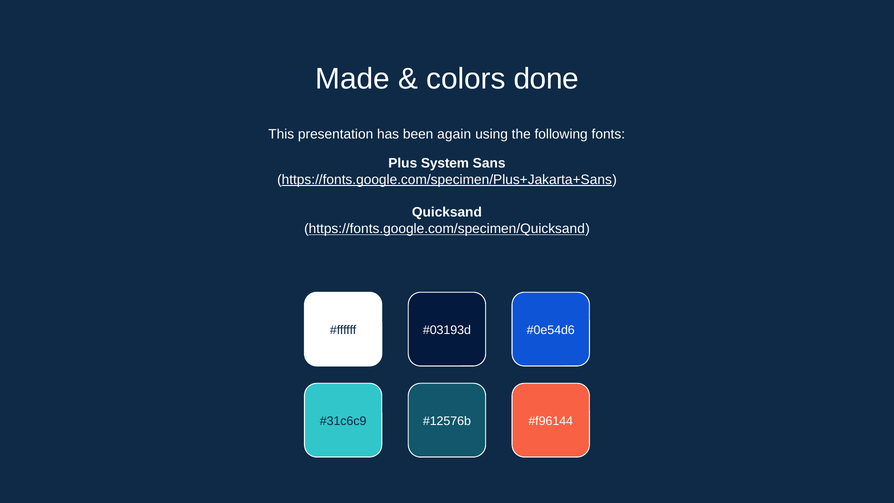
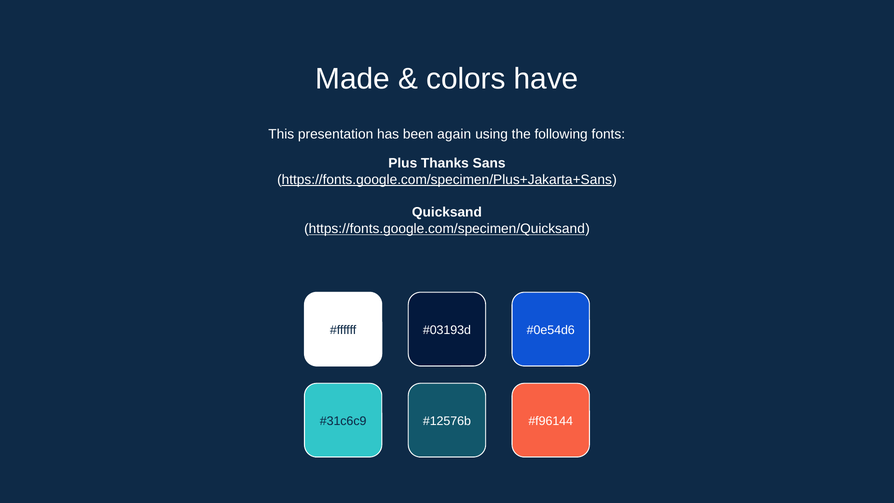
done: done -> have
System: System -> Thanks
